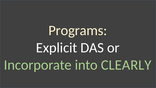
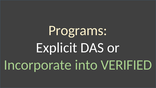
CLEARLY: CLEARLY -> VERIFIED
